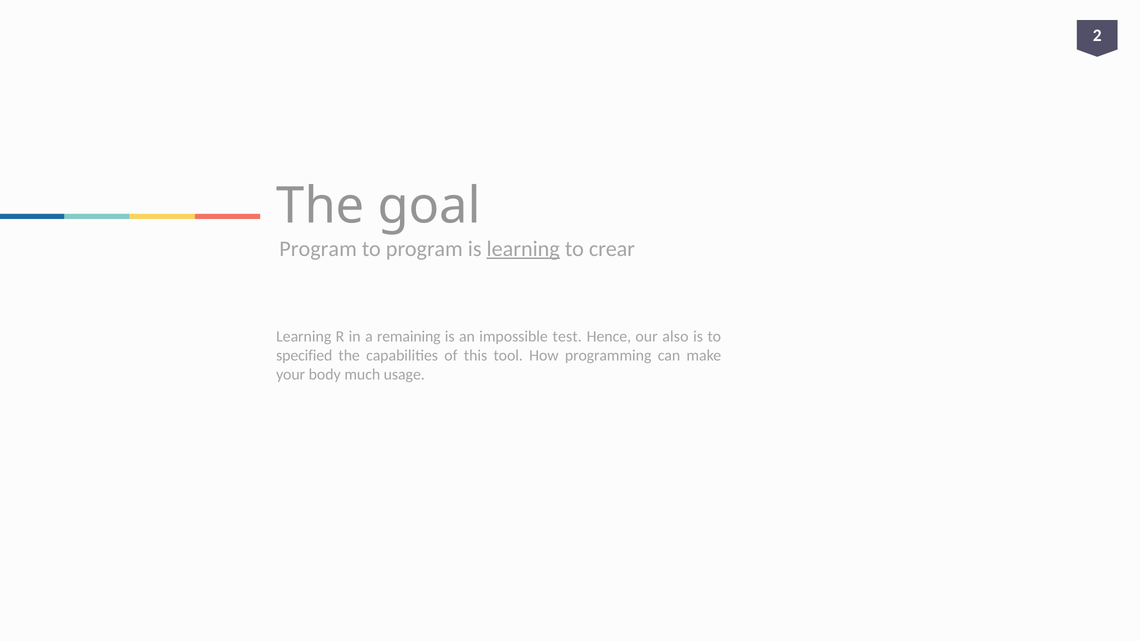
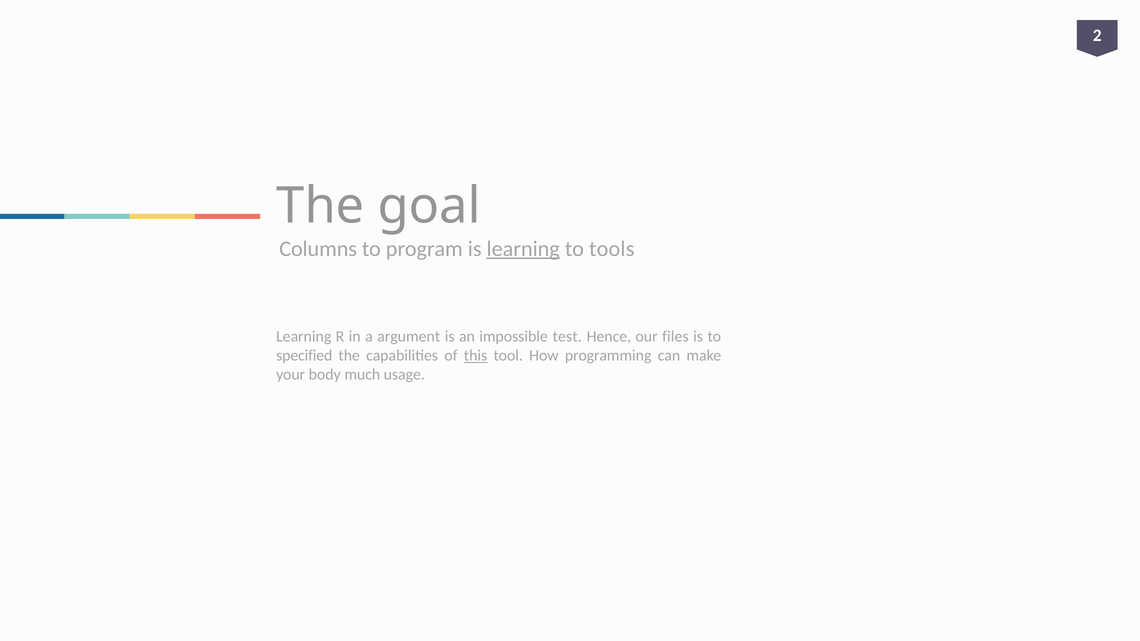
Program at (318, 249): Program -> Columns
crear: crear -> tools
remaining: remaining -> argument
also: also -> files
this underline: none -> present
